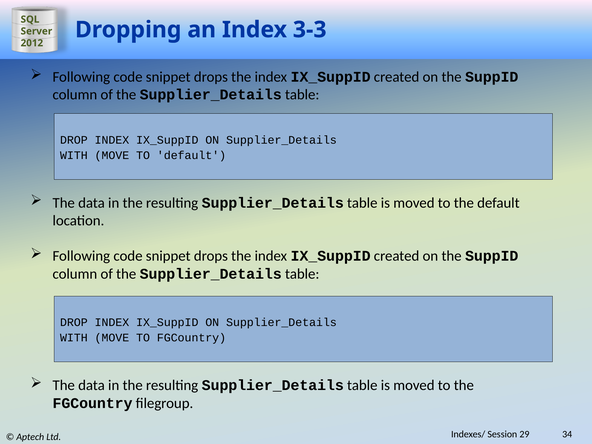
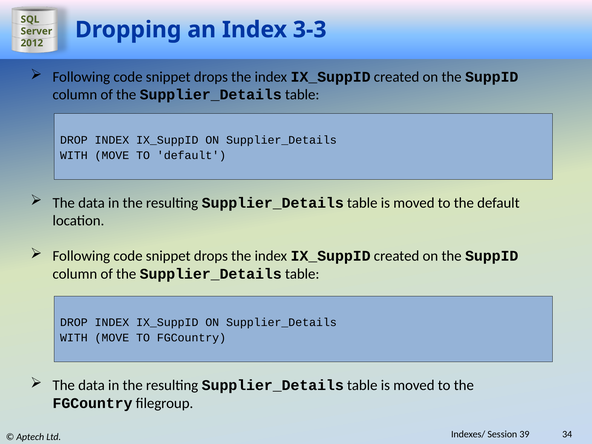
29: 29 -> 39
